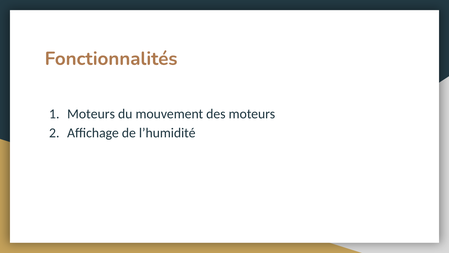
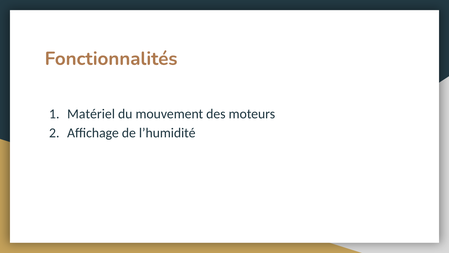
Moteurs at (91, 114): Moteurs -> Matériel
